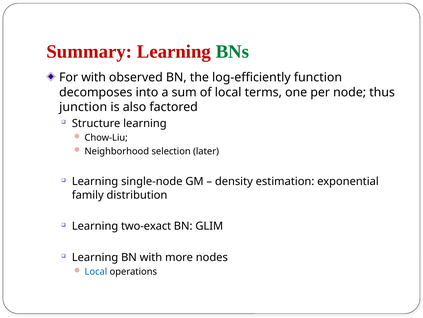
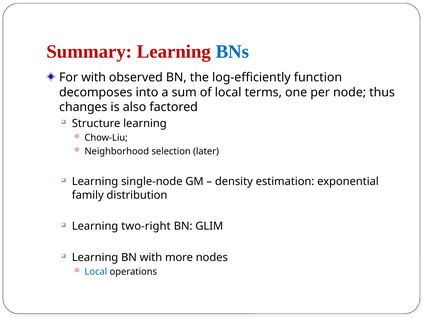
BNs colour: green -> blue
junction: junction -> changes
two-exact: two-exact -> two-right
